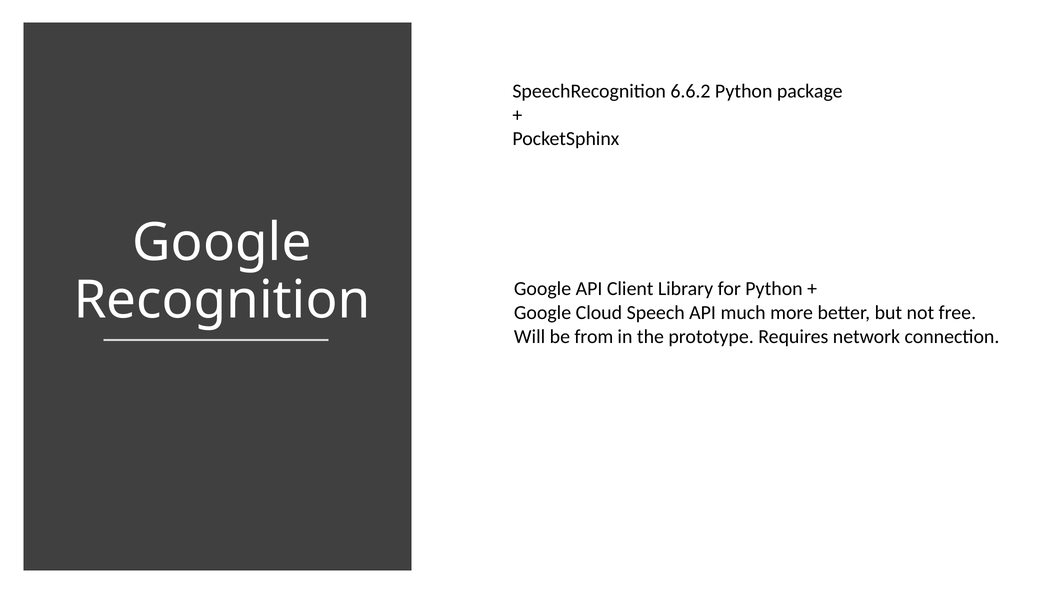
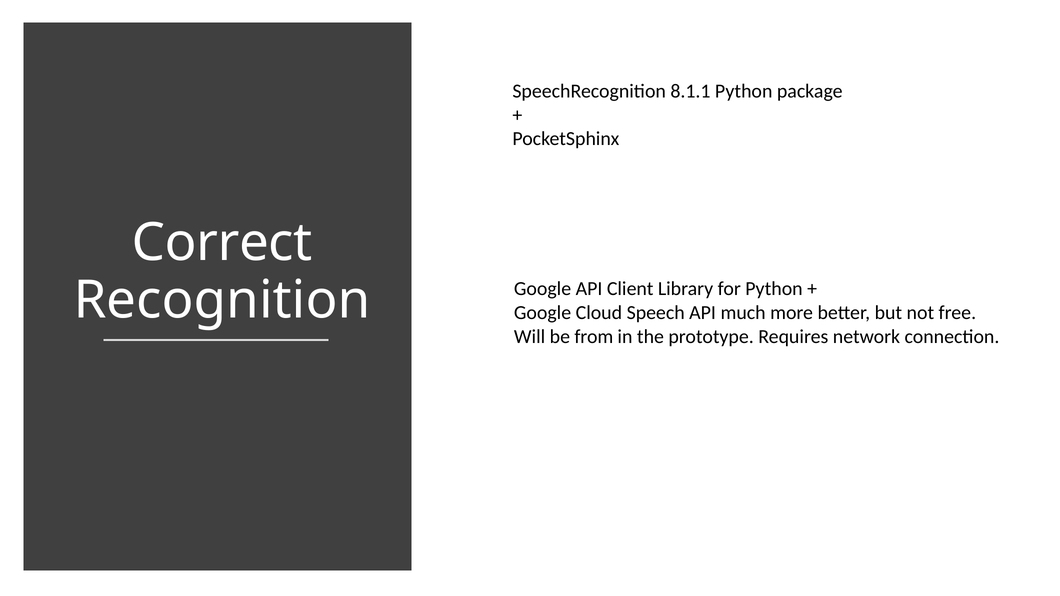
6.6.2: 6.6.2 -> 8.1.1
Google at (222, 243): Google -> Correct
